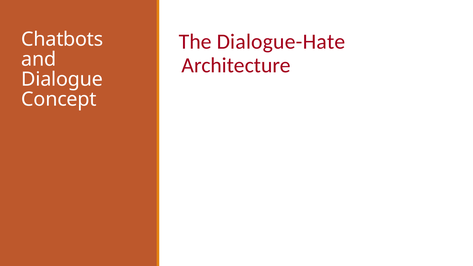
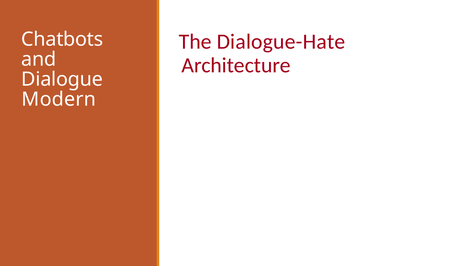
Concept: Concept -> Modern
